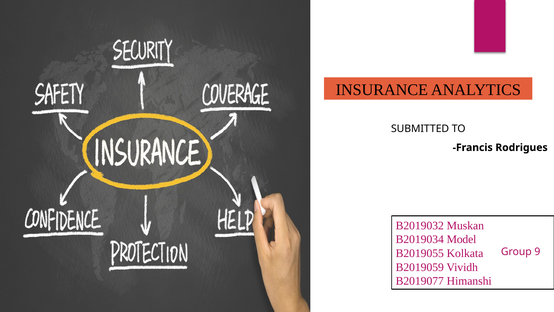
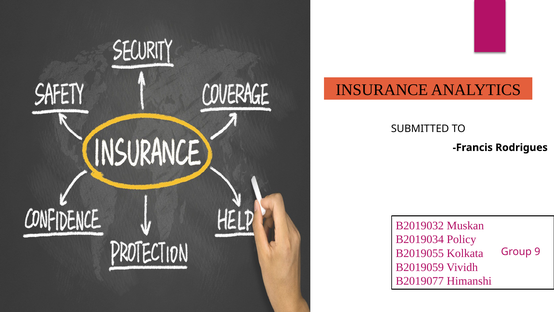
Model: Model -> Policy
